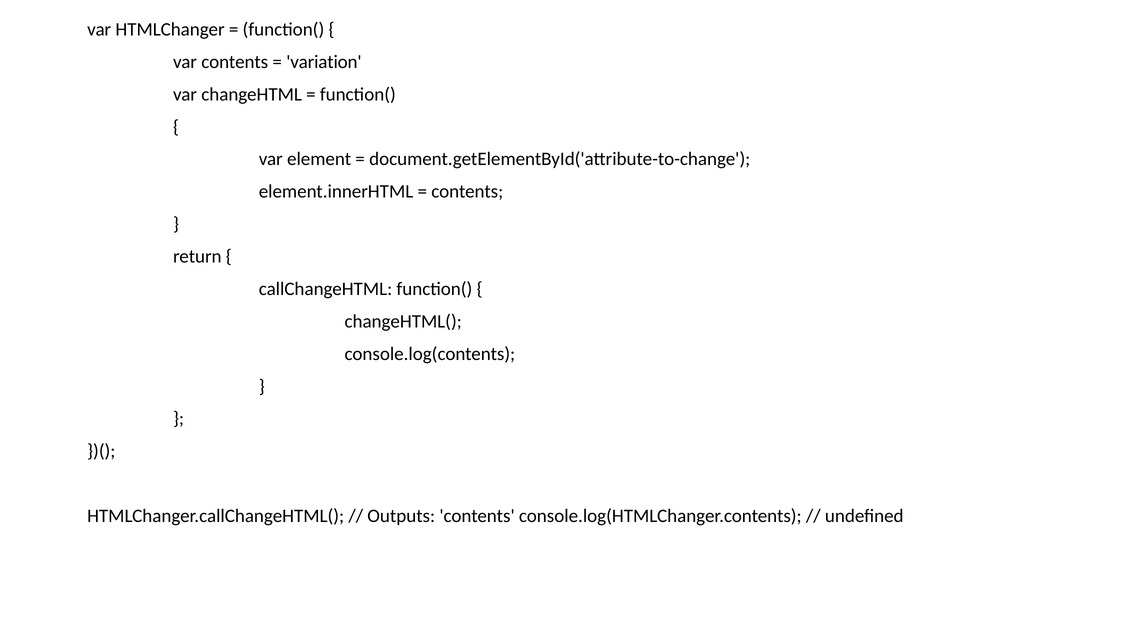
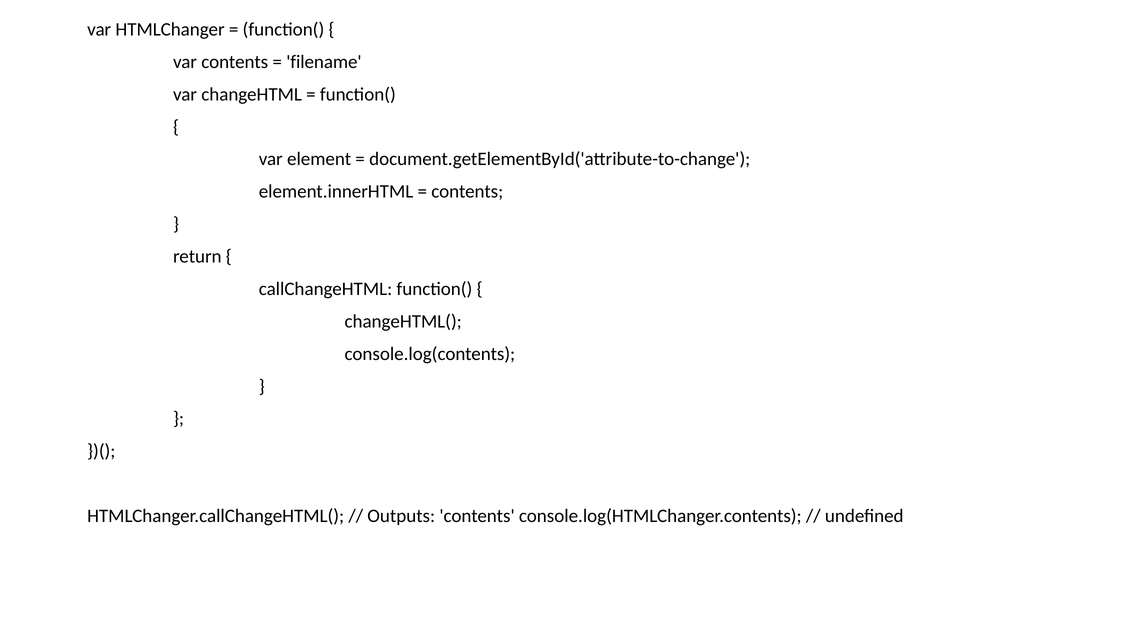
variation: variation -> filename
